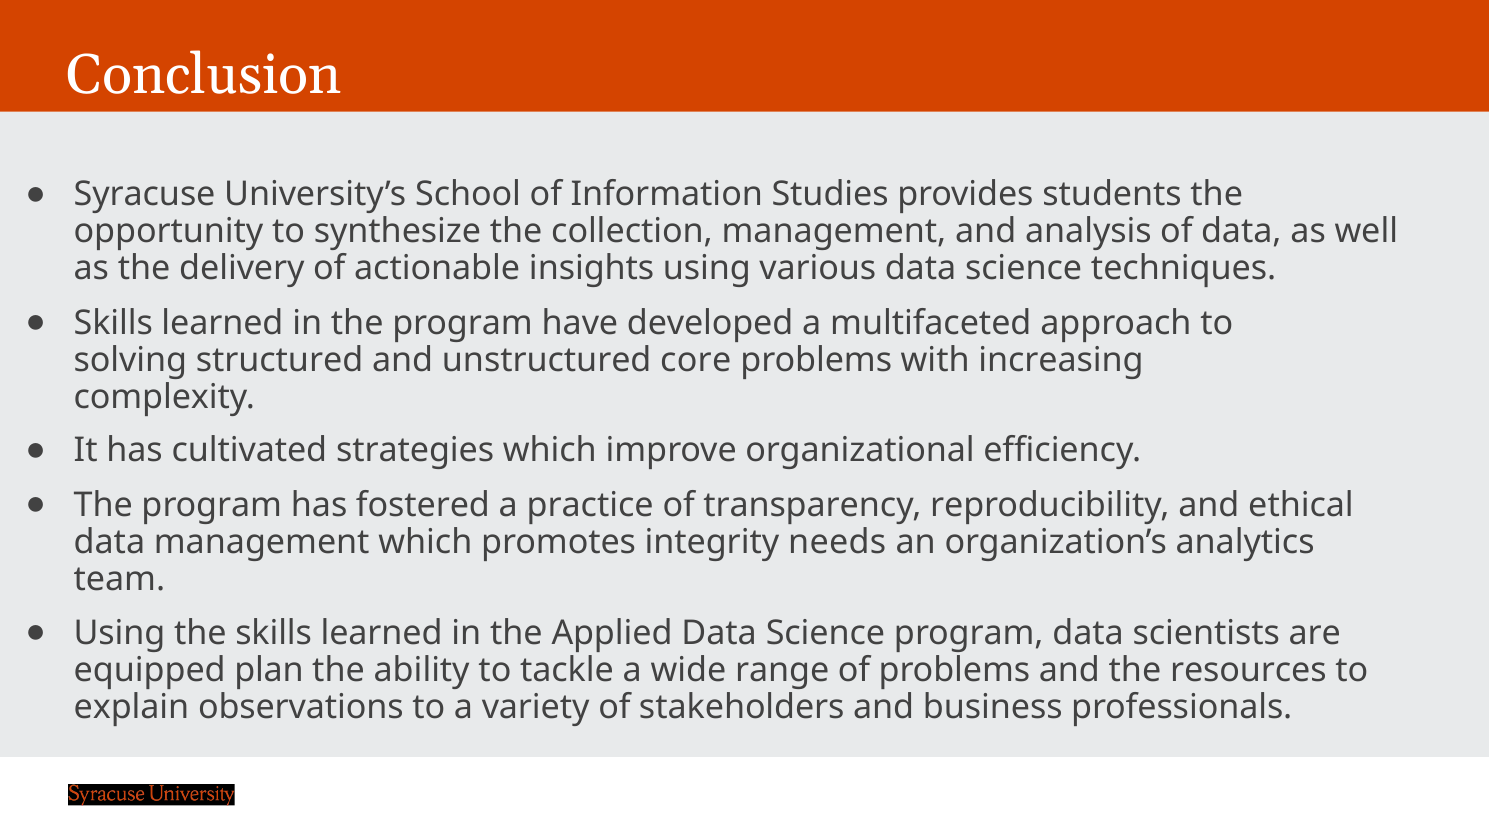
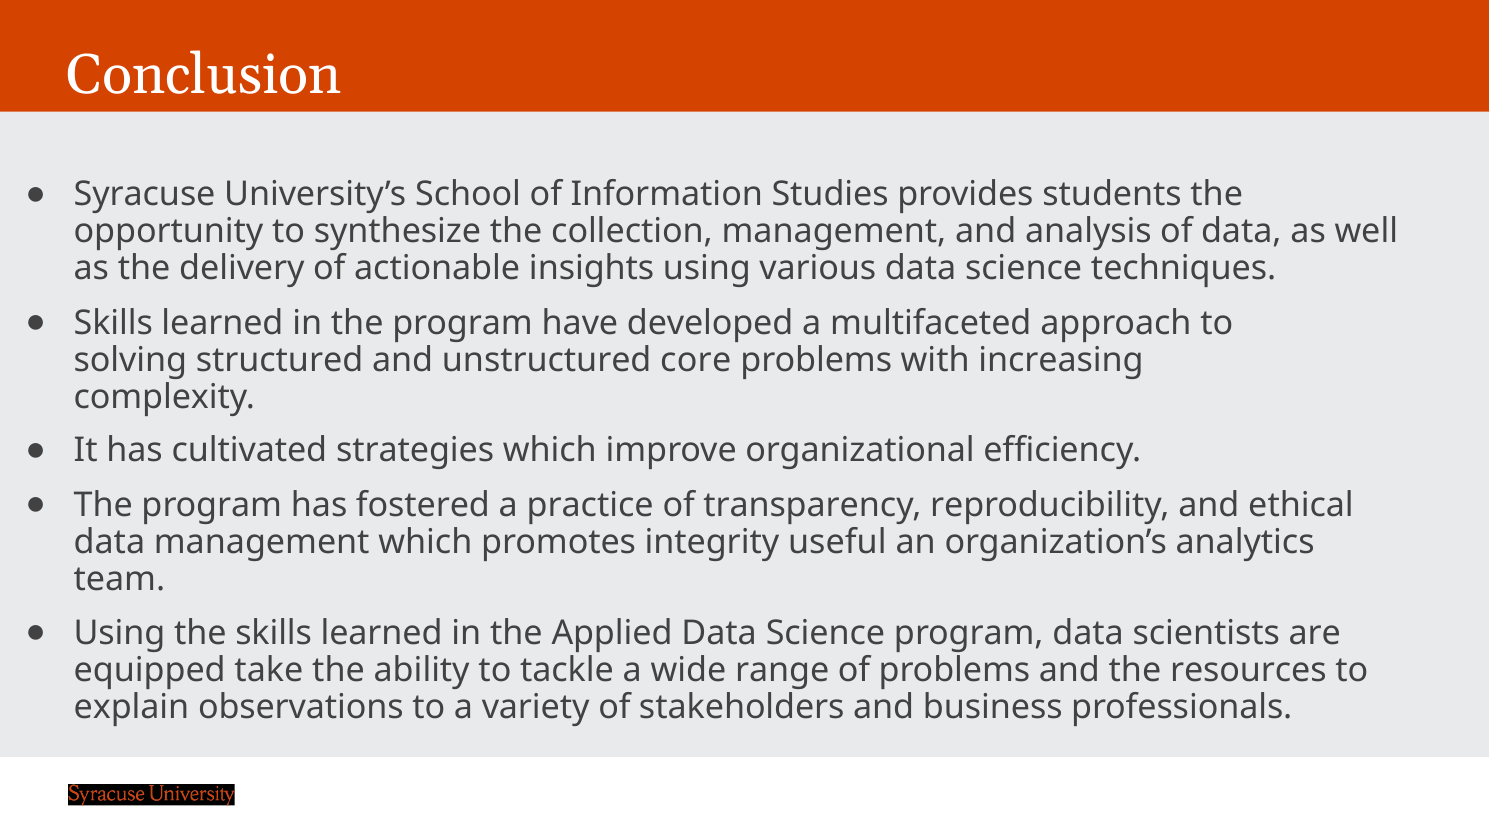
needs: needs -> useful
plan: plan -> take
